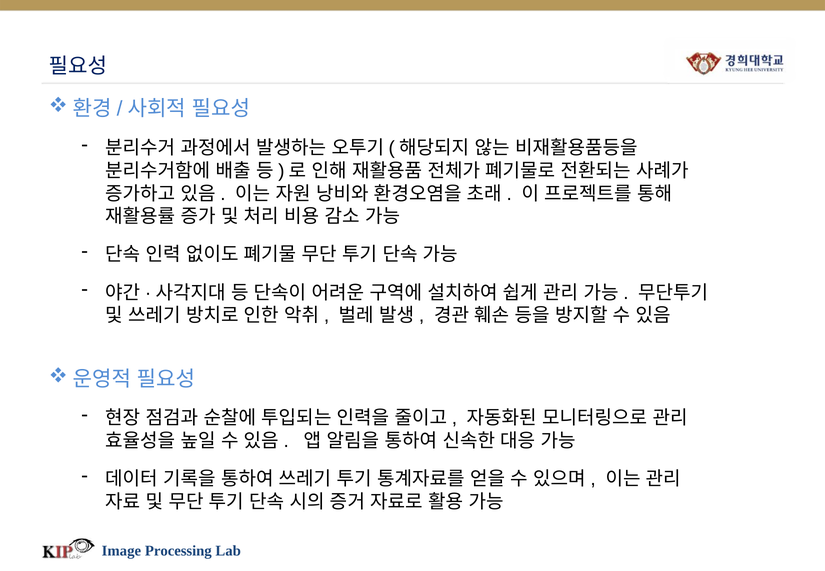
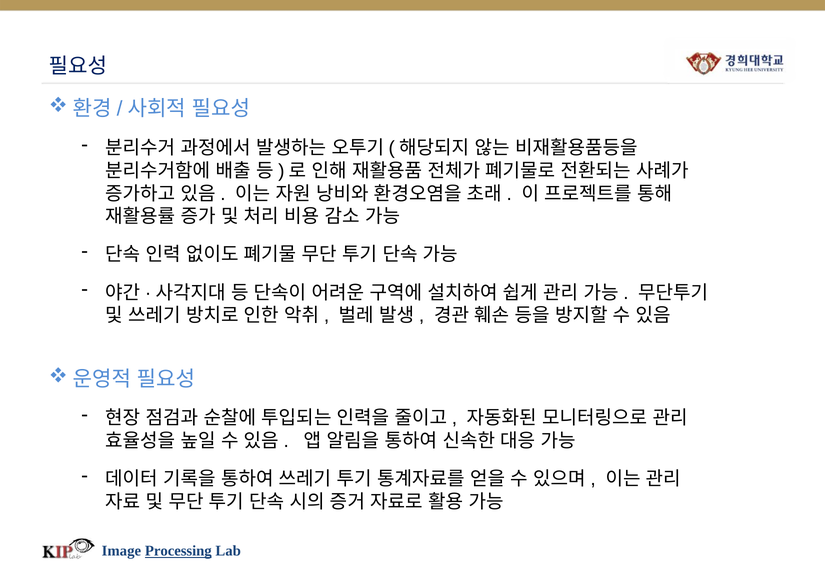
Processing underline: none -> present
